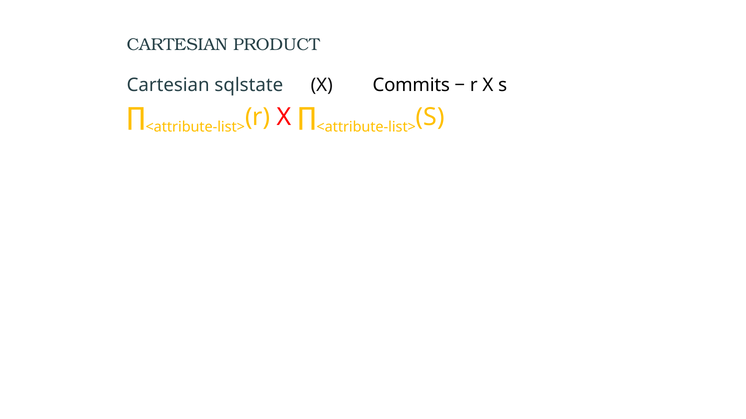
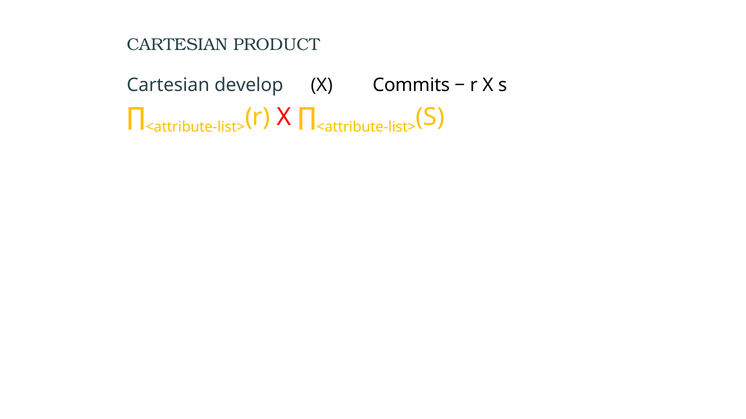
sqlstate: sqlstate -> develop
